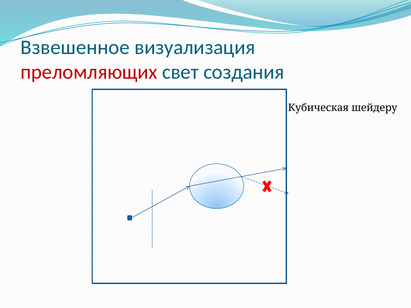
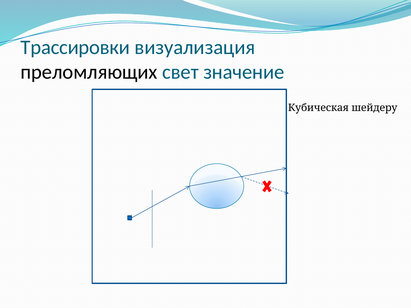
Взвешенное: Взвешенное -> Трассировки
преломляющих colour: red -> black
создания: создания -> значение
